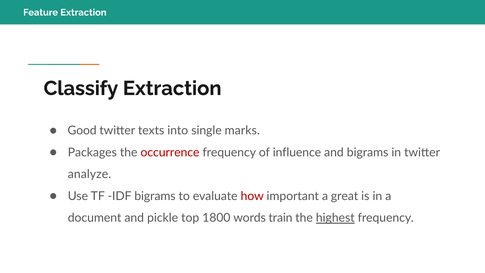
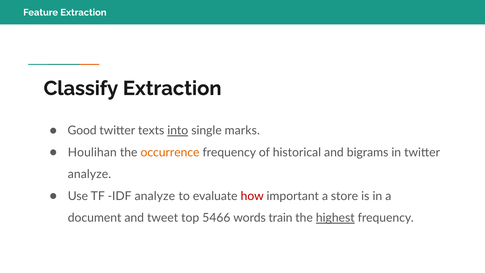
into underline: none -> present
Packages: Packages -> Houlihan
occurrence colour: red -> orange
influence: influence -> historical
IDF bigrams: bigrams -> analyze
great: great -> store
pickle: pickle -> tweet
1800: 1800 -> 5466
